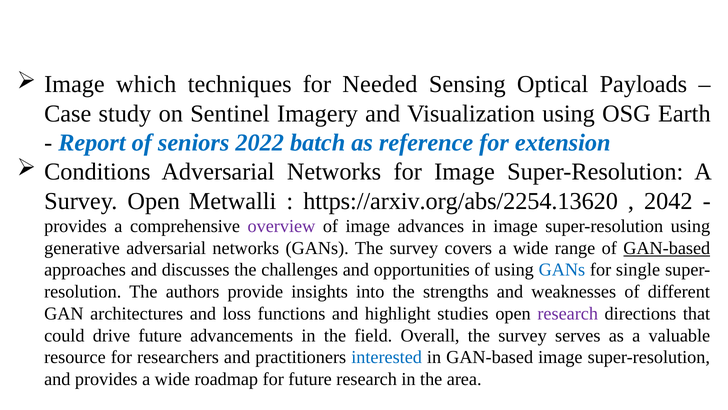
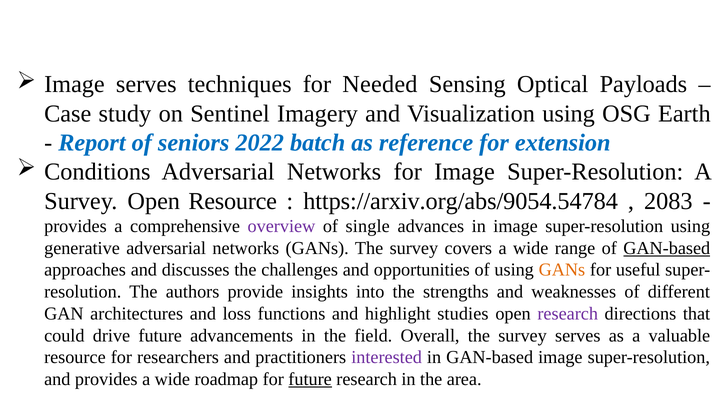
Image which: which -> serves
Open Metwalli: Metwalli -> Resource
https://arxiv.org/abs/2254.13620: https://arxiv.org/abs/2254.13620 -> https://arxiv.org/abs/9054.54784
2042: 2042 -> 2083
of image: image -> single
GANs at (562, 270) colour: blue -> orange
single: single -> useful
interested colour: blue -> purple
future at (310, 379) underline: none -> present
